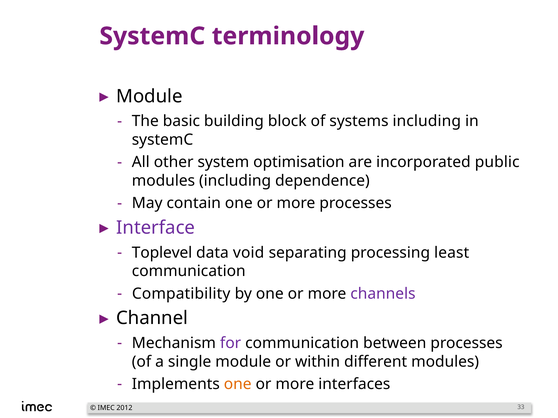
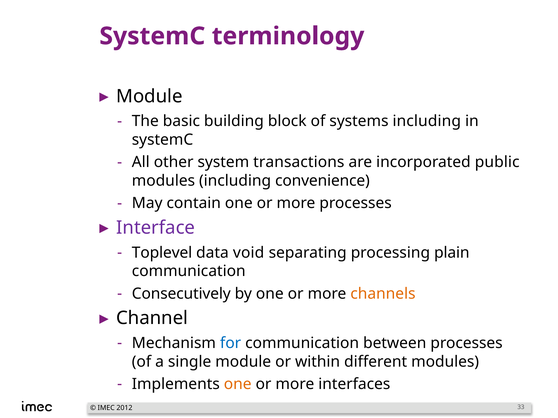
optimisation: optimisation -> transactions
dependence: dependence -> convenience
least: least -> plain
Compatibility: Compatibility -> Consecutively
channels colour: purple -> orange
for colour: purple -> blue
